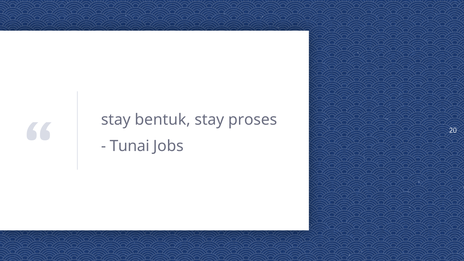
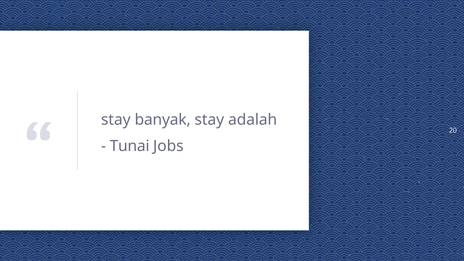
bentuk: bentuk -> banyak
proses: proses -> adalah
